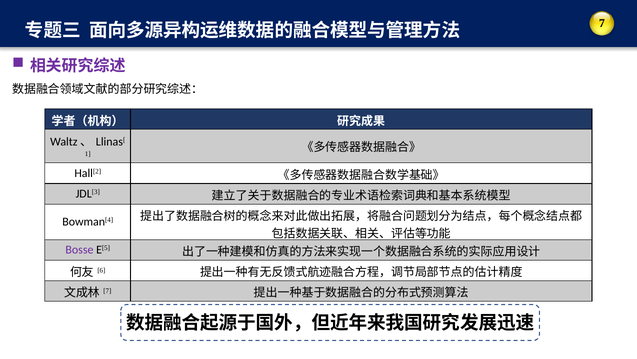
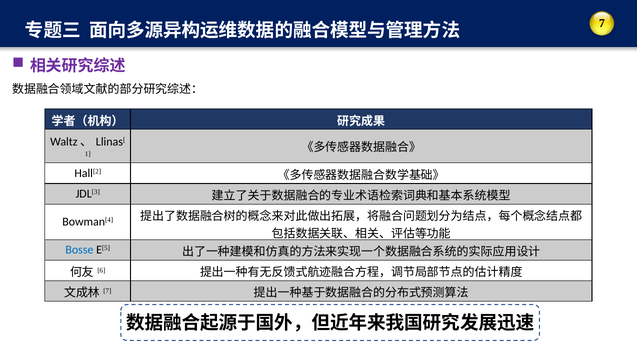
Bosse colour: purple -> blue
